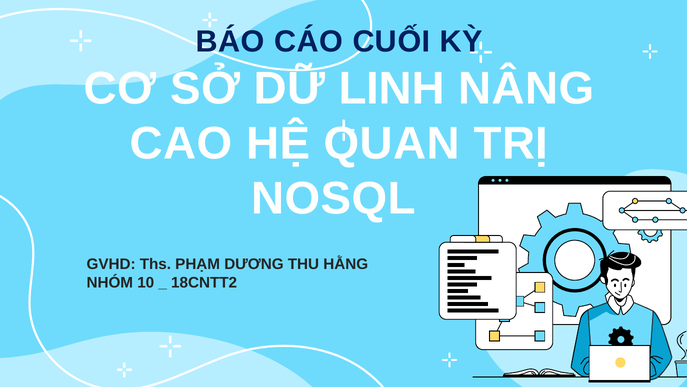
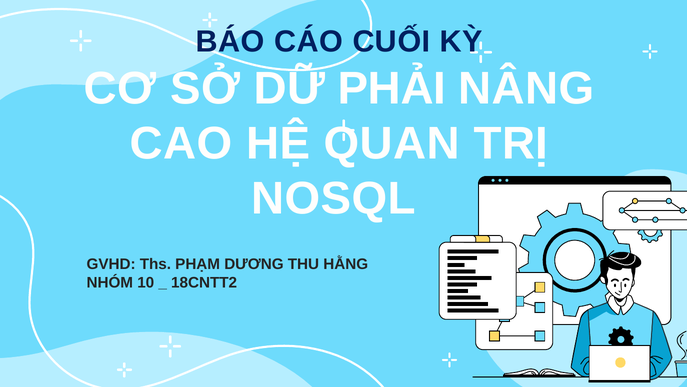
LINH: LINH -> PHẢI
